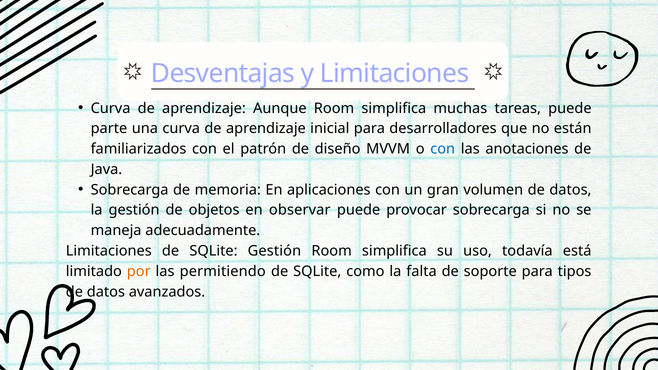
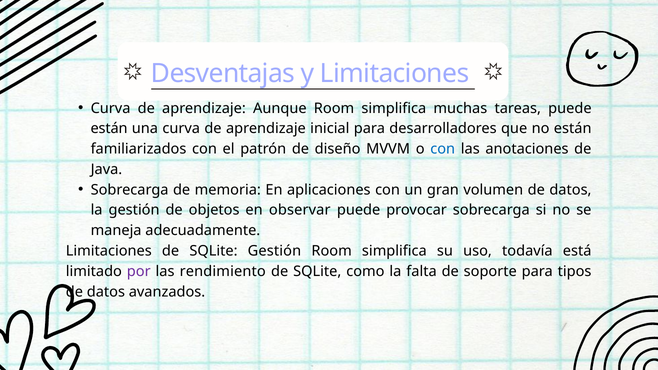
parte at (109, 129): parte -> están
por colour: orange -> purple
permitiendo: permitiendo -> rendimiento
